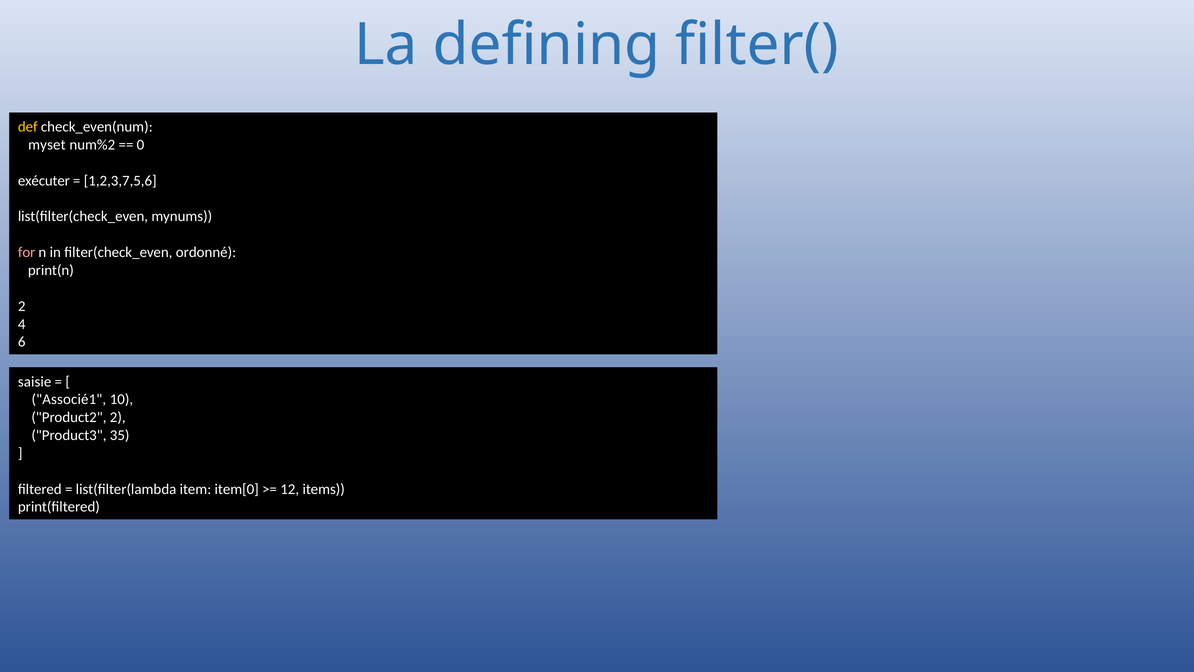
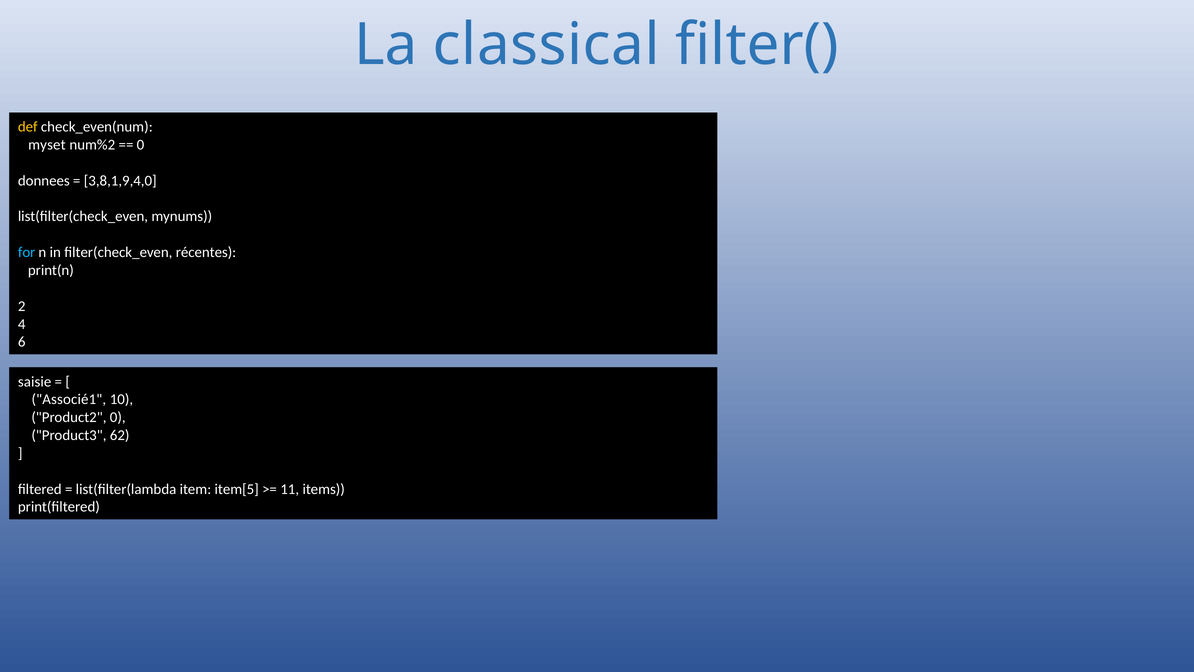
defining: defining -> classical
exécuter: exécuter -> donnees
1,2,3,7,5,6: 1,2,3,7,5,6 -> 3,8,1,9,4,0
for colour: pink -> light blue
ordonné: ordonné -> récentes
Product2 2: 2 -> 0
35: 35 -> 62
item[0: item[0 -> item[5
12: 12 -> 11
